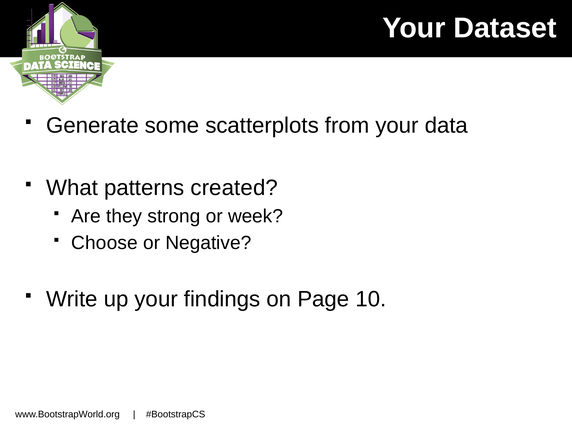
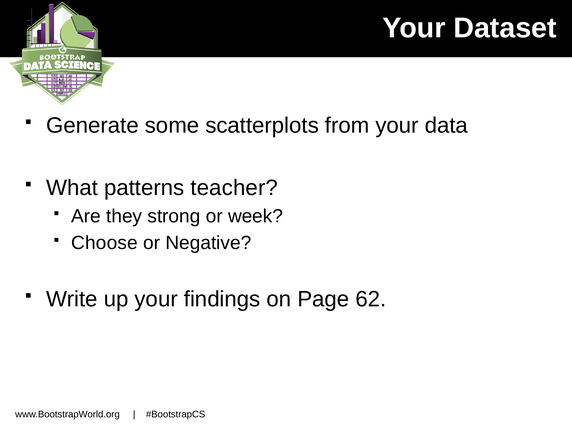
created: created -> teacher
10: 10 -> 62
